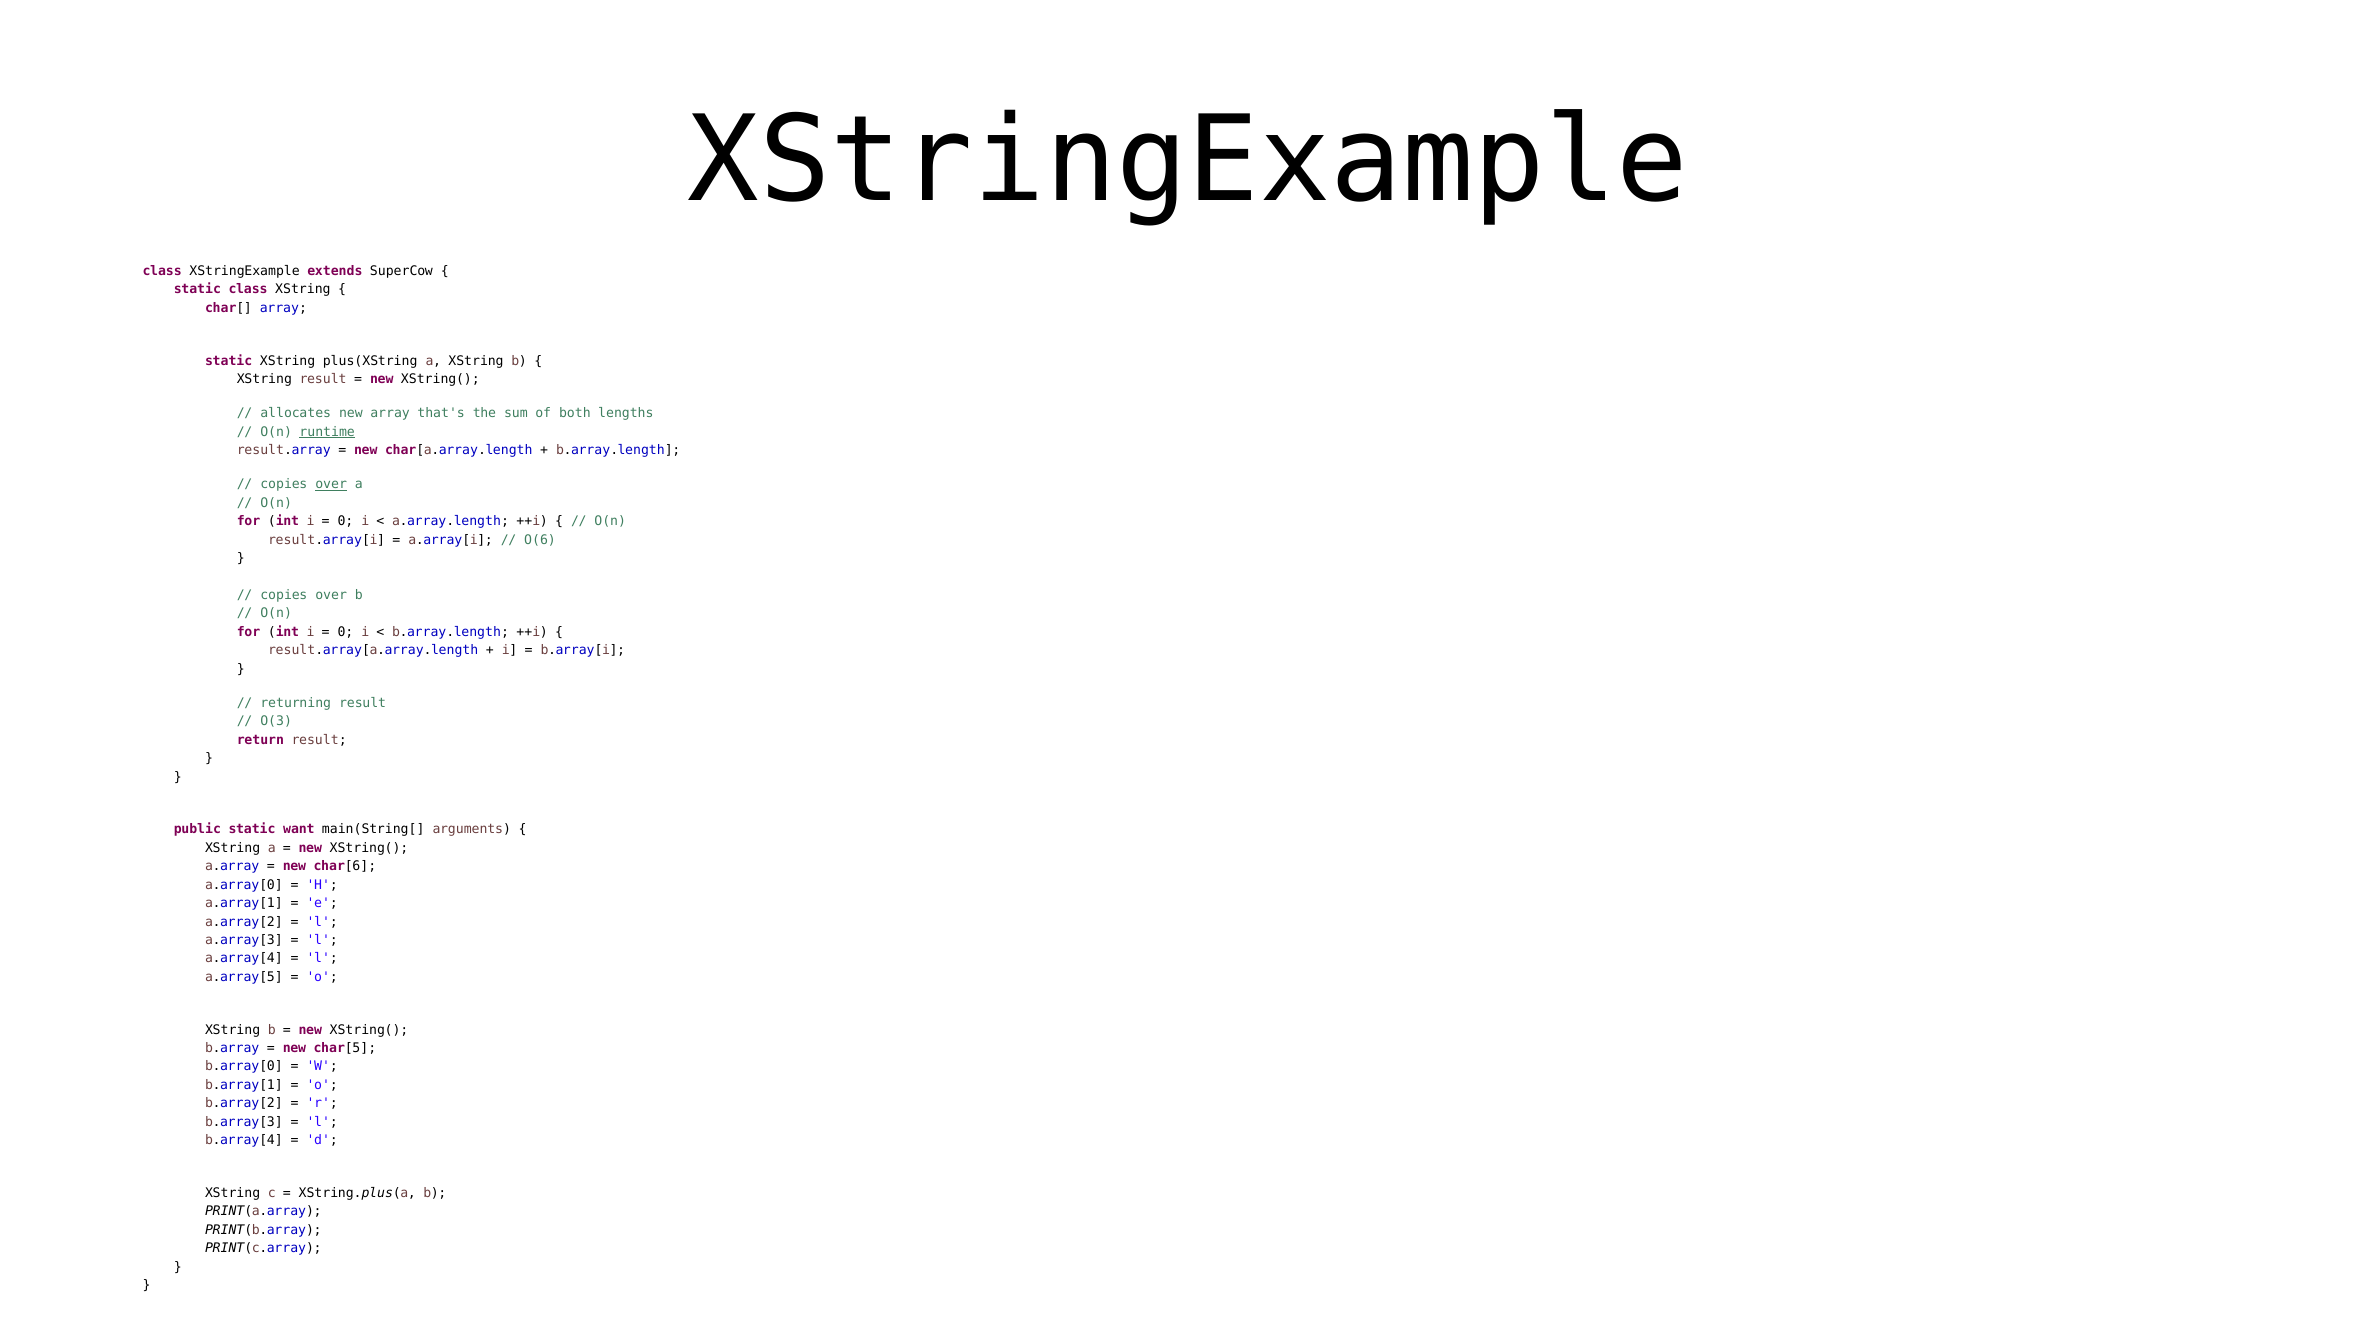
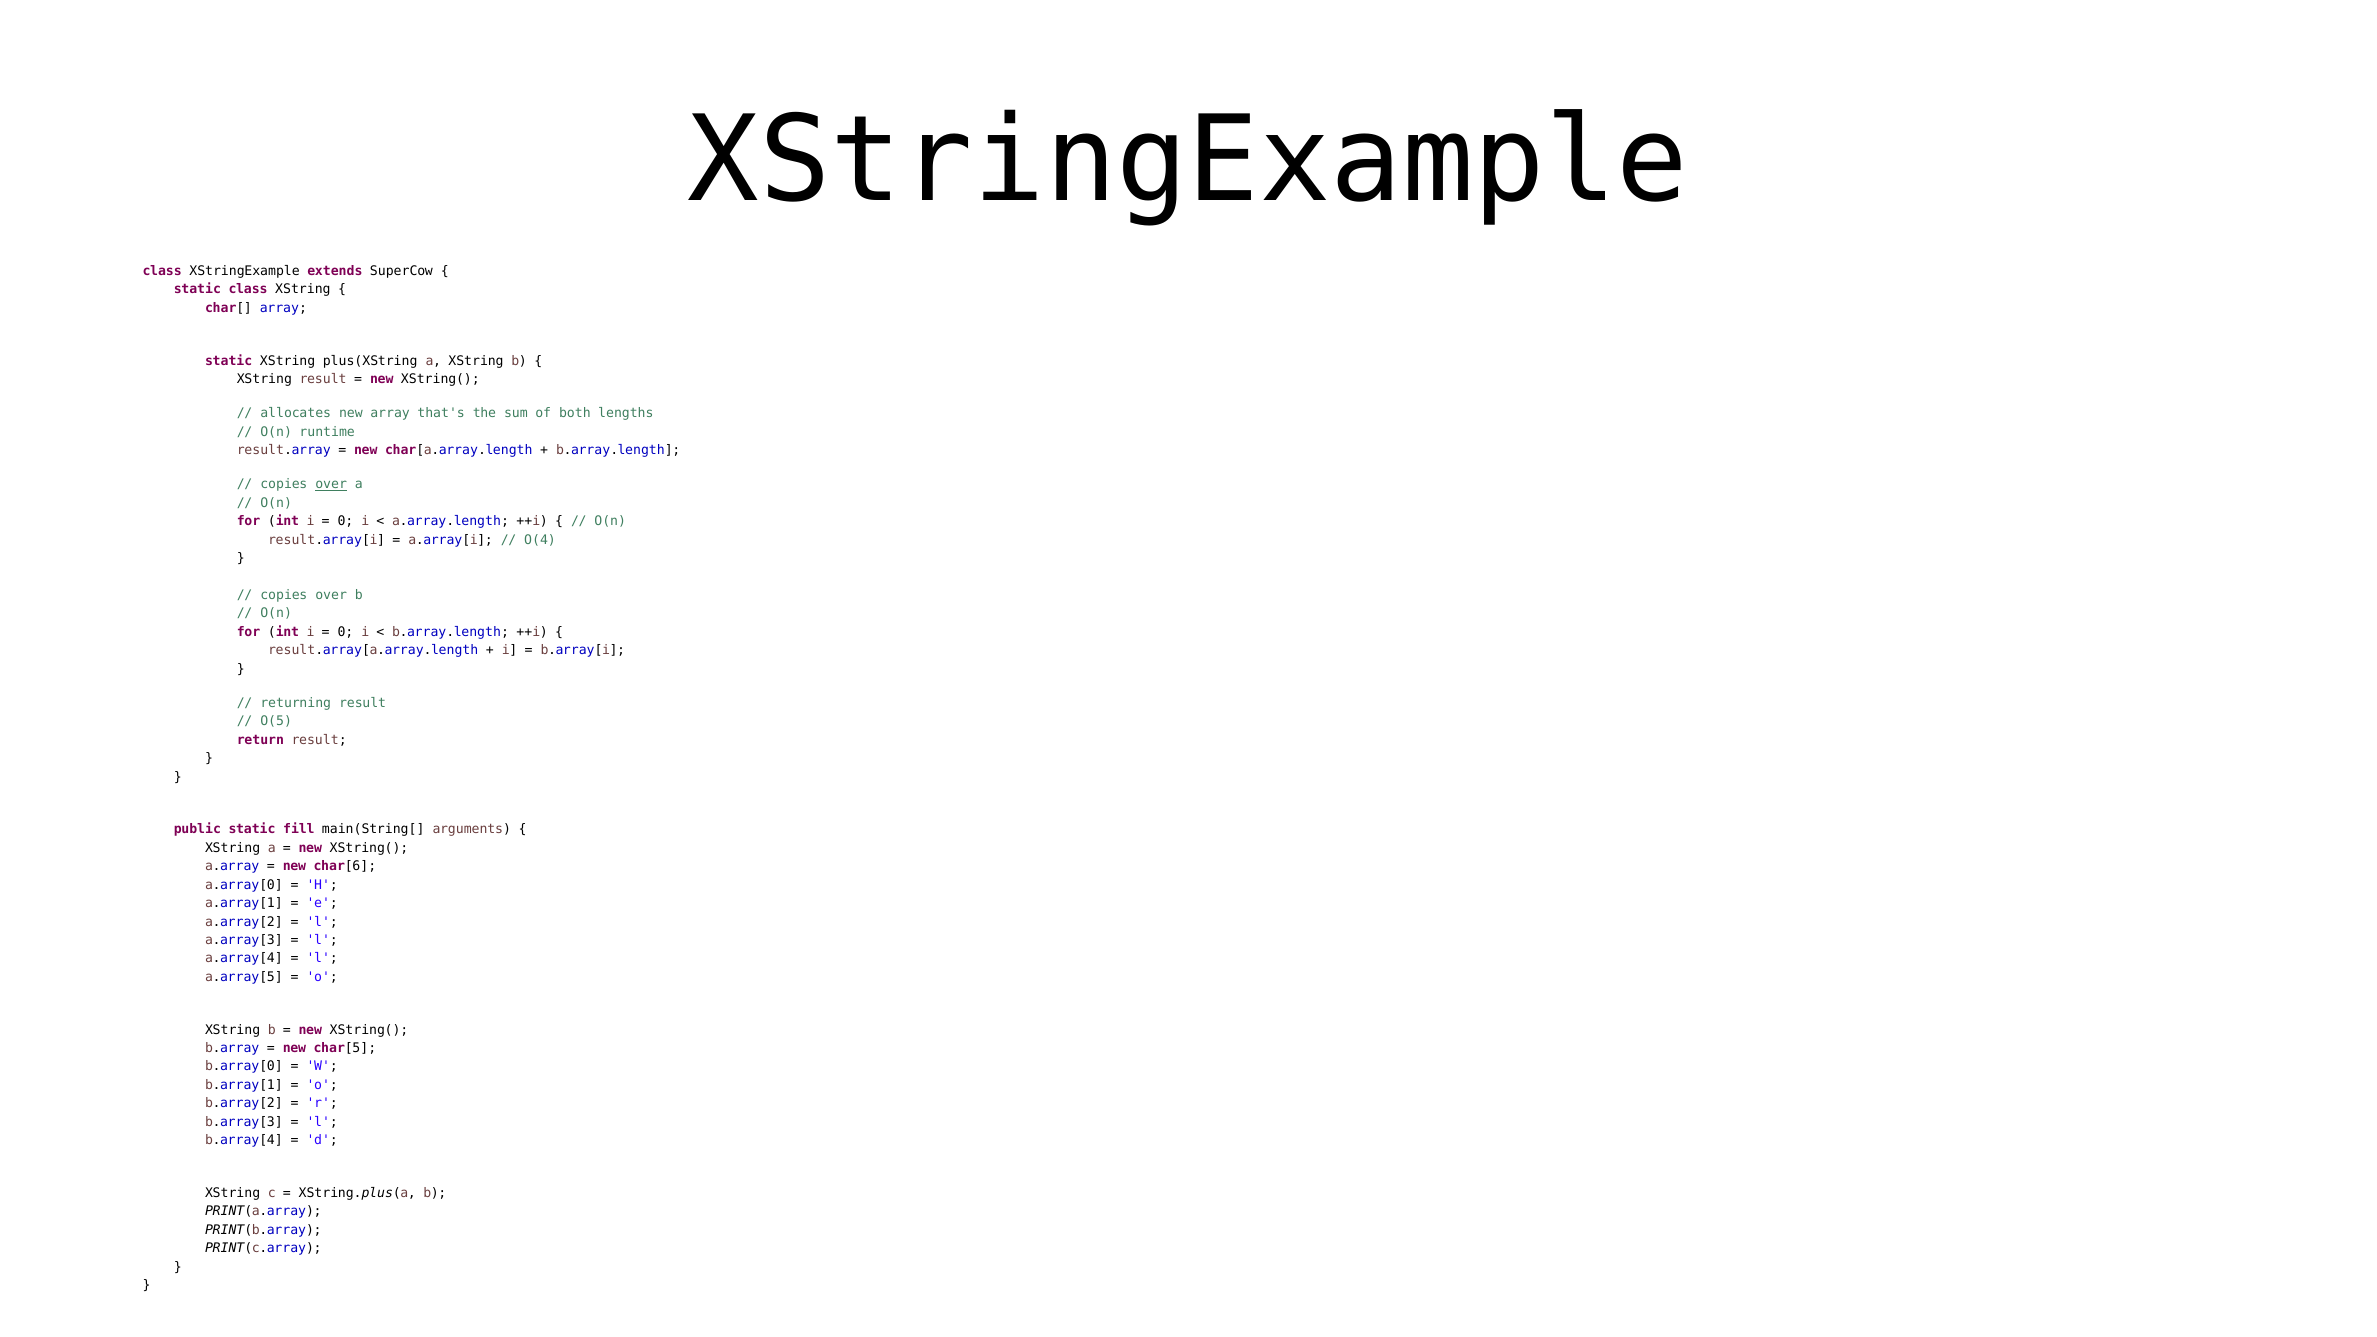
runtime underline: present -> none
O(6: O(6 -> O(4
O(3: O(3 -> O(5
want: want -> fill
